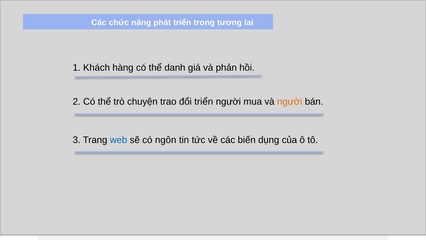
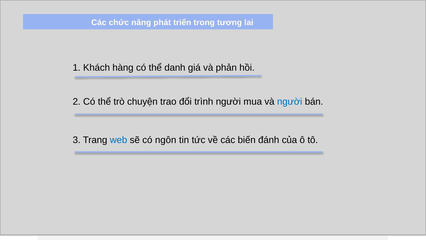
đổi triển: triển -> trình
người at (290, 102) colour: orange -> blue
dụng: dụng -> đánh
